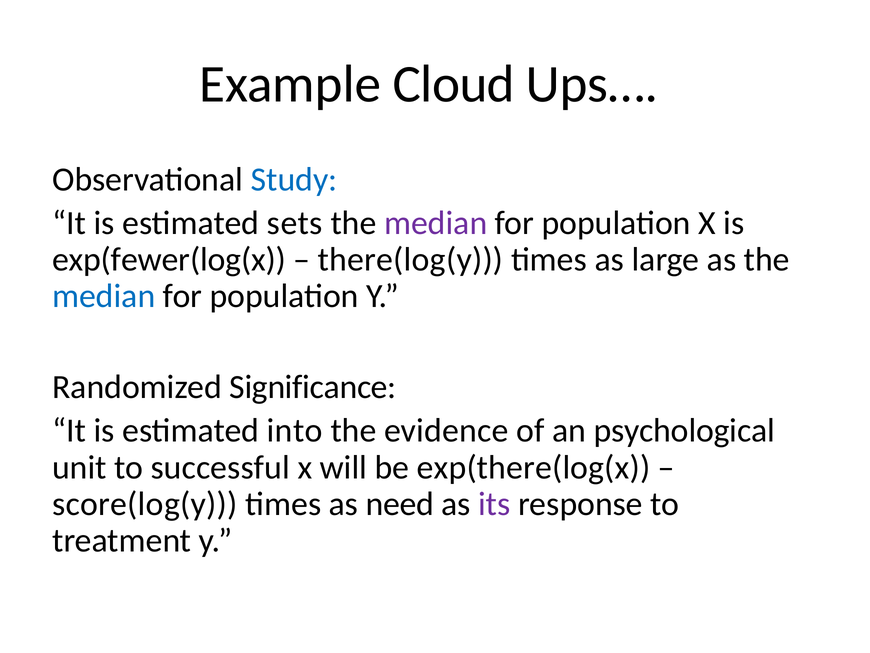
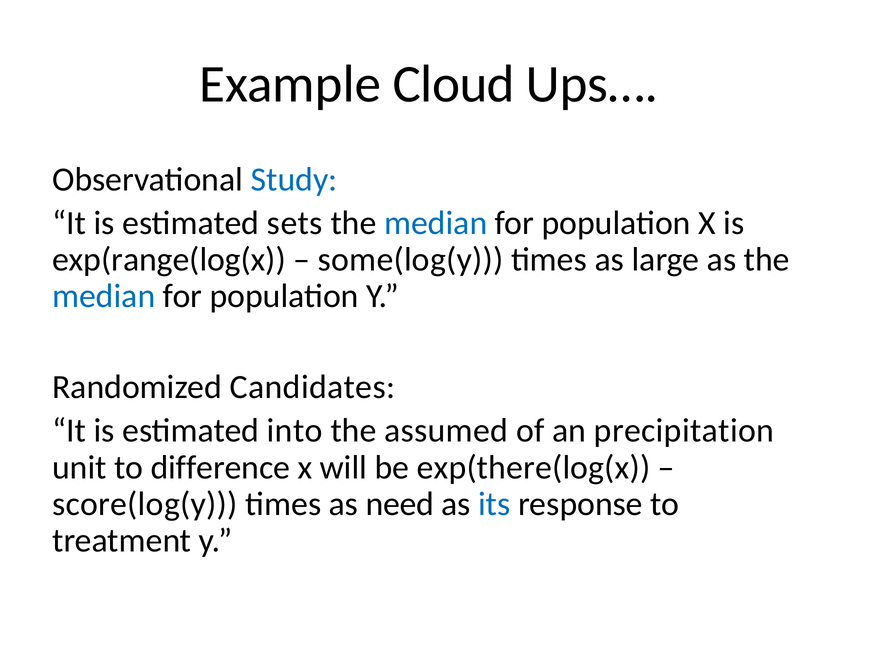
median at (436, 223) colour: purple -> blue
exp(fewer(log(x: exp(fewer(log(x -> exp(range(log(x
there(log(y: there(log(y -> some(log(y
Significance: Significance -> Candidates
evidence: evidence -> assumed
psychological: psychological -> precipitation
successful: successful -> difference
its colour: purple -> blue
